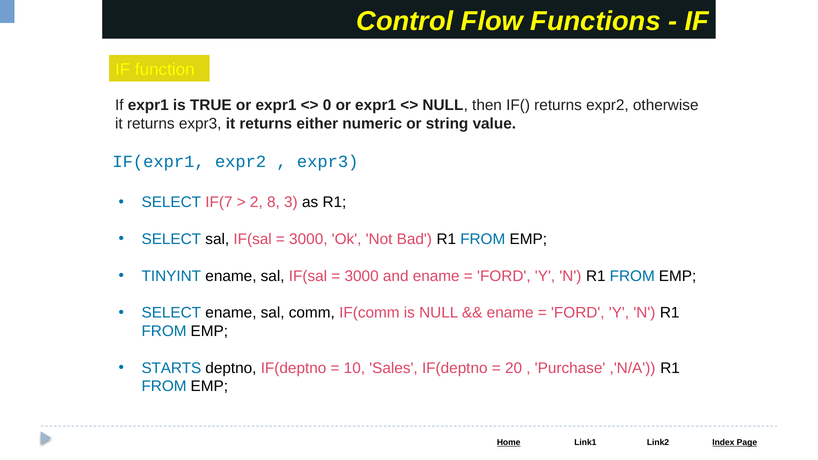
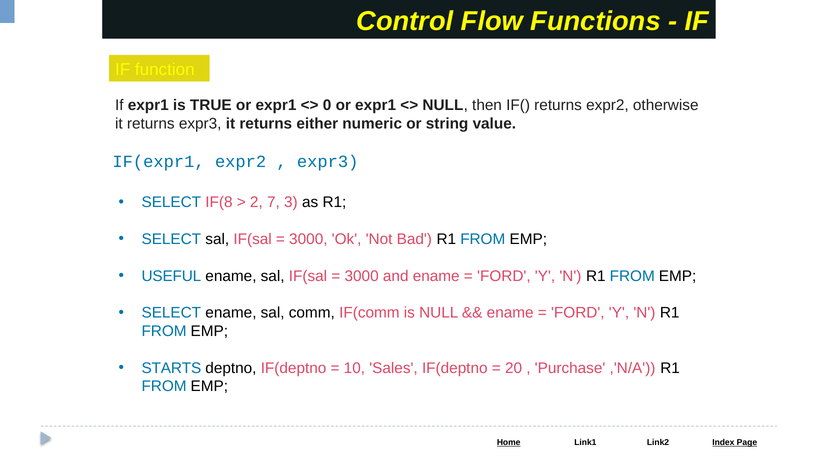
IF(7: IF(7 -> IF(8
8: 8 -> 7
TINYINT: TINYINT -> USEFUL
